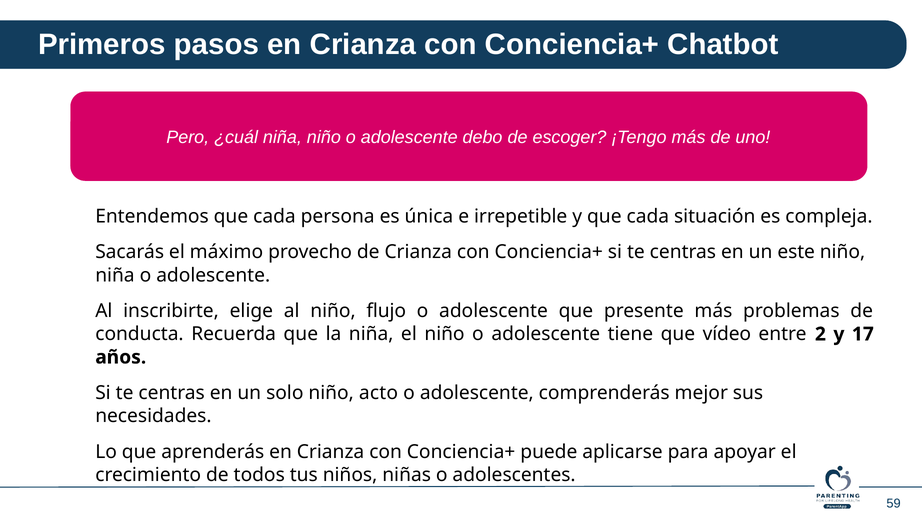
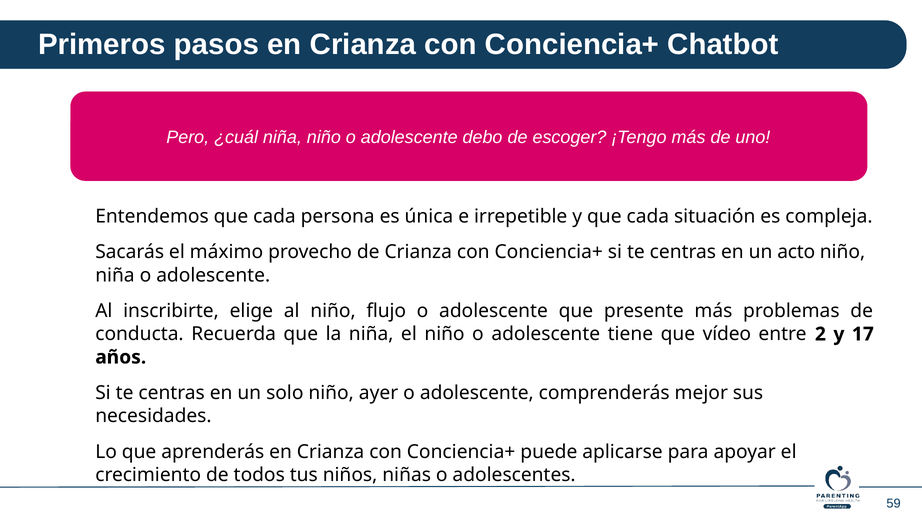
este: este -> acto
acto: acto -> ayer
